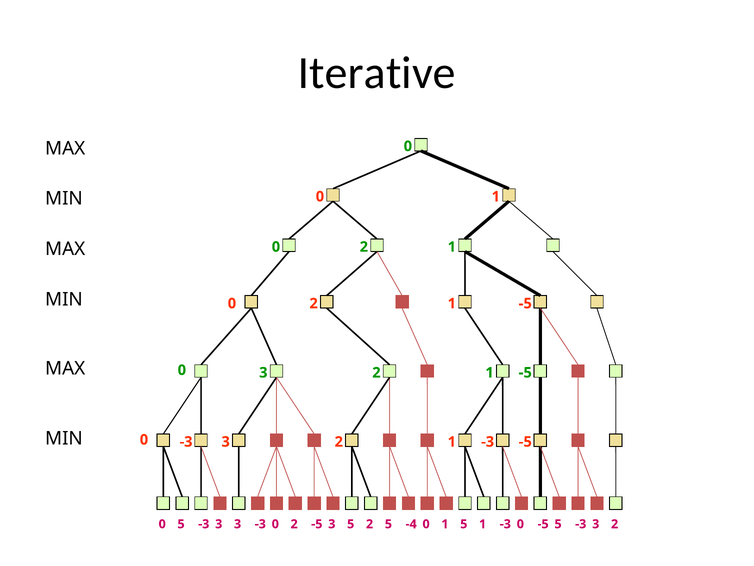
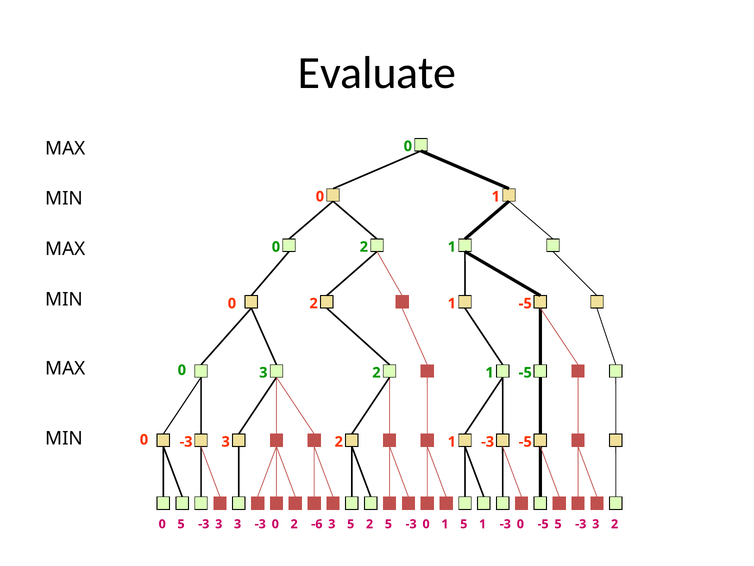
Iterative: Iterative -> Evaluate
-5 at (317, 524): -5 -> -6
-4 at (411, 524): -4 -> -3
